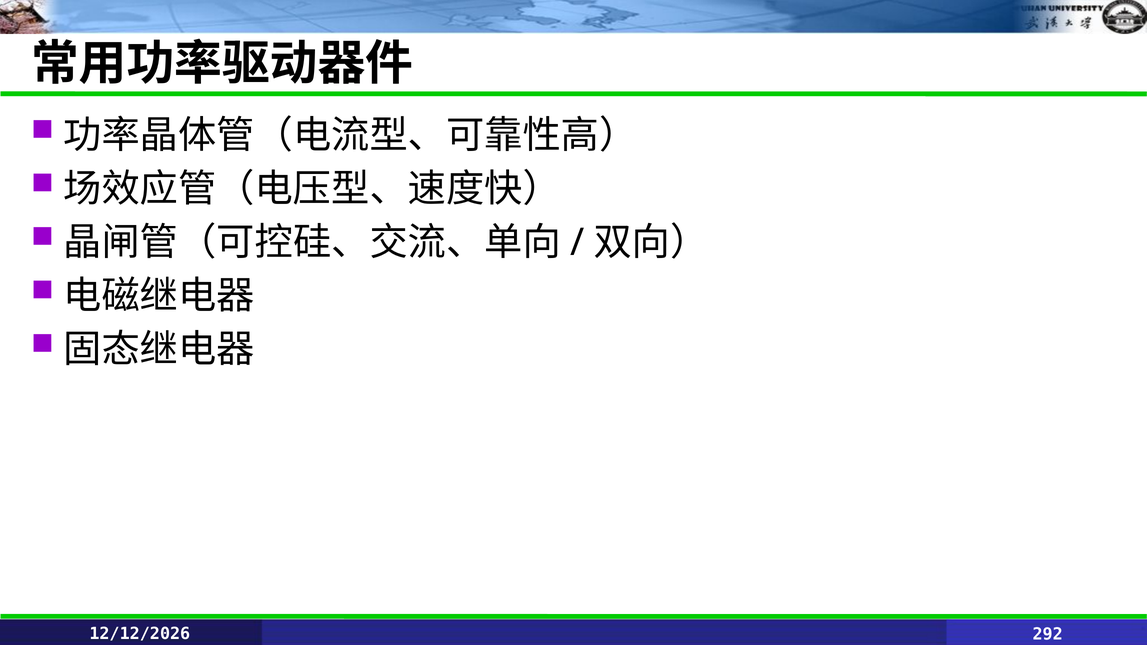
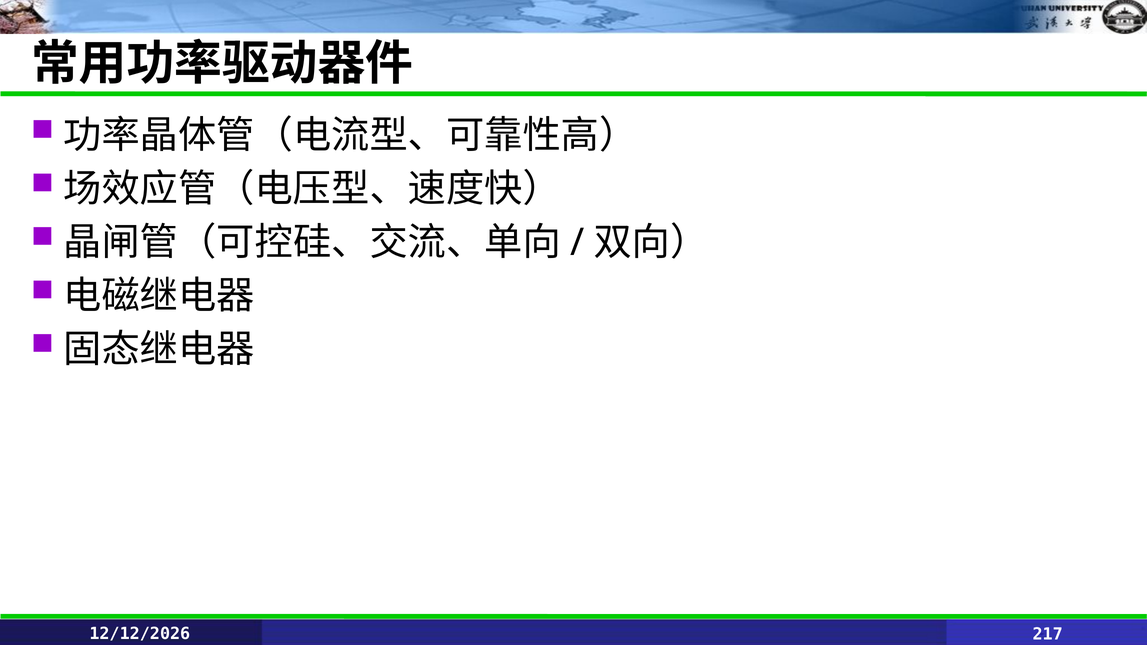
292: 292 -> 217
